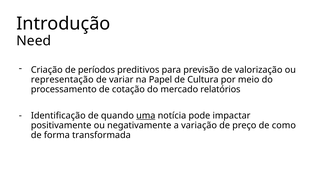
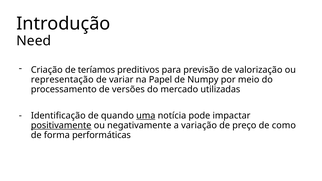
períodos: períodos -> teríamos
Cultura: Cultura -> Numpy
cotação: cotação -> versões
relatórios: relatórios -> utilizadas
positivamente underline: none -> present
transformada: transformada -> performáticas
